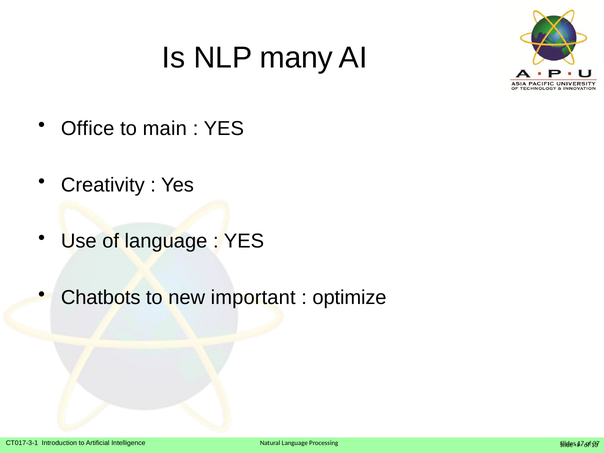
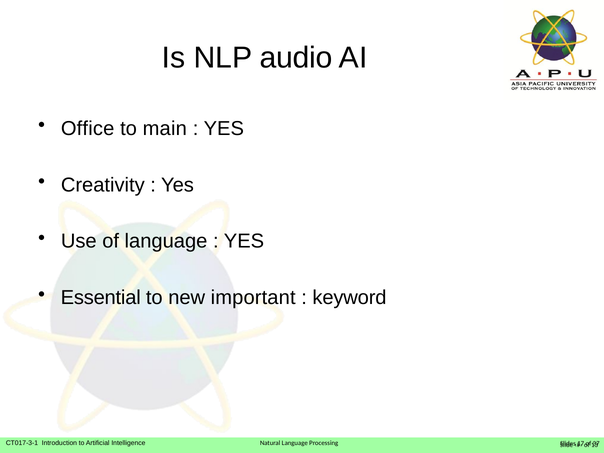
many: many -> audio
Chatbots: Chatbots -> Essential
optimize: optimize -> keyword
